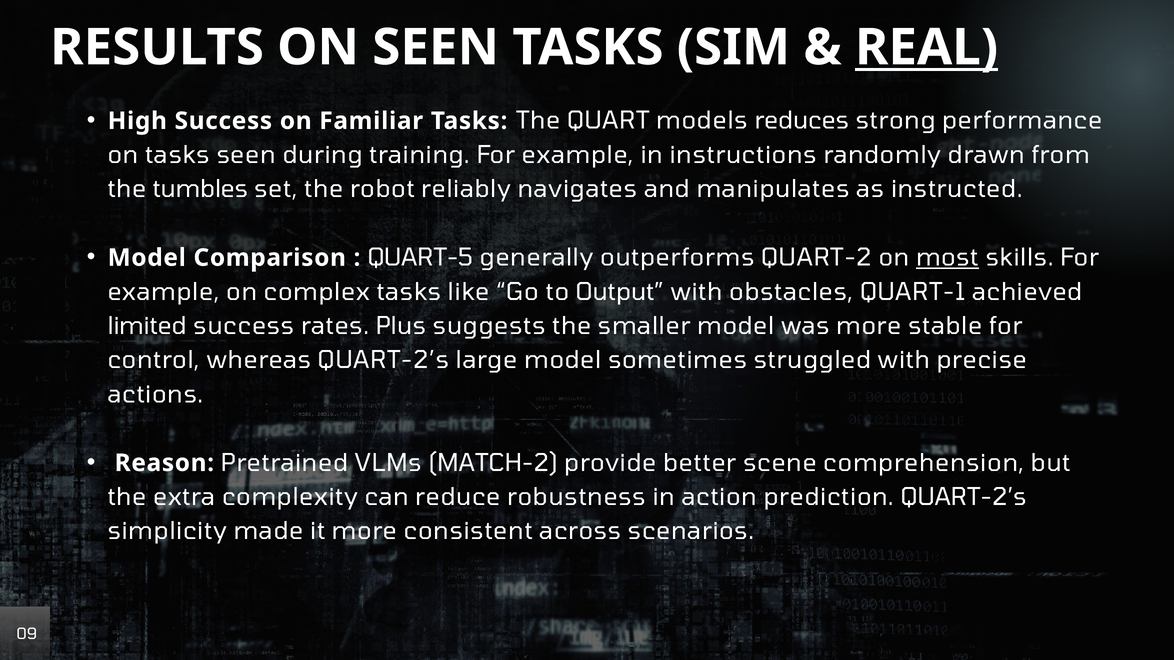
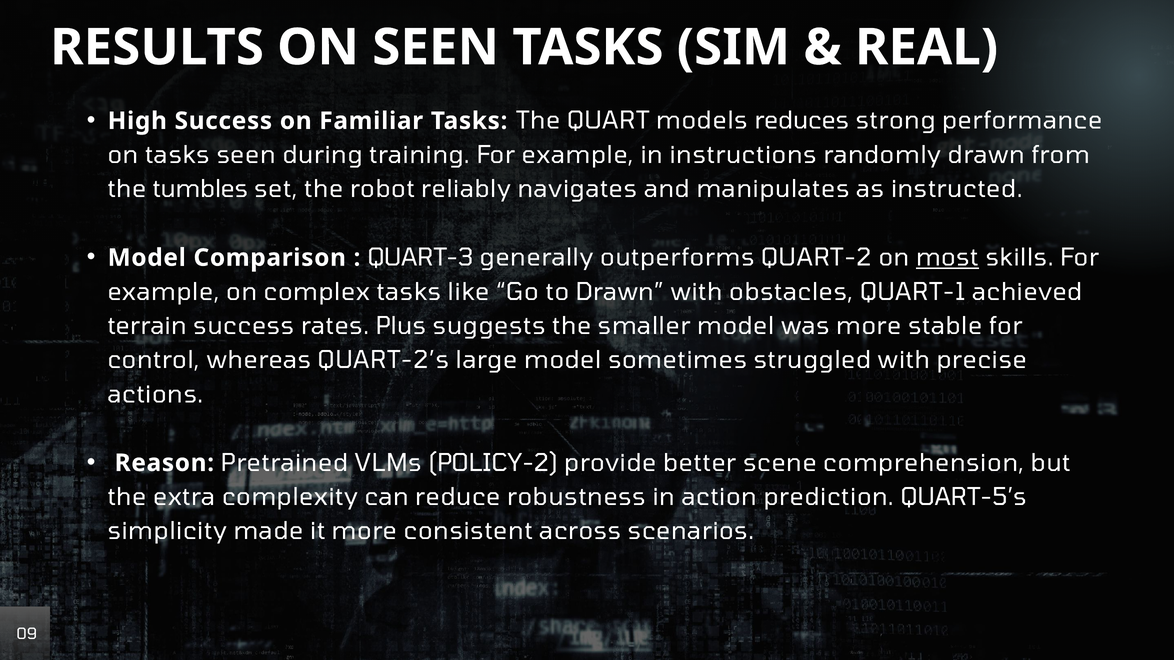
REAL underline: present -> none
QUART-5: QUART-5 -> QUART-3
to Output: Output -> Drawn
limited: limited -> terrain
MATCH-2: MATCH-2 -> POLICY-2
prediction QUART-2’s: QUART-2’s -> QUART-5’s
